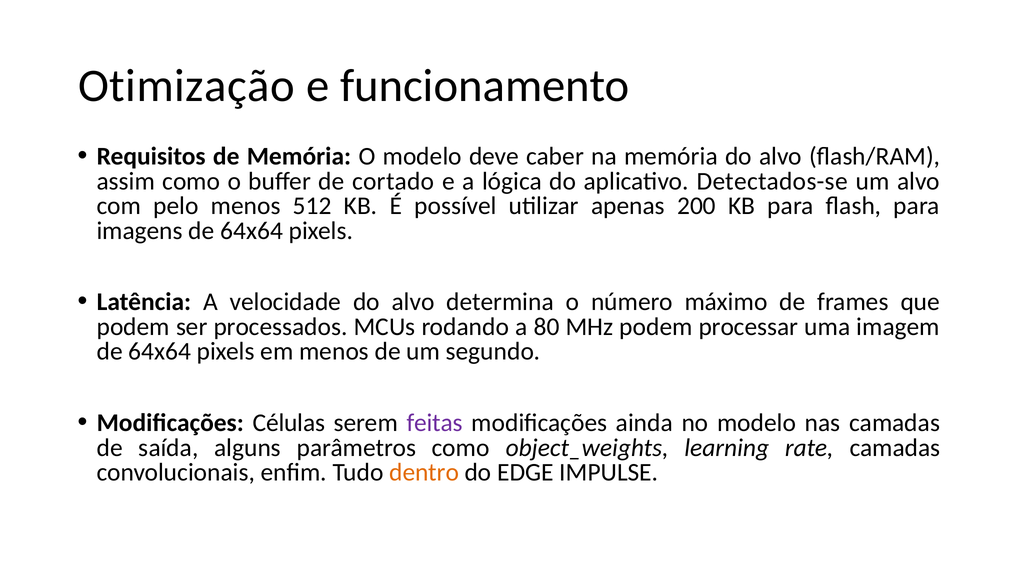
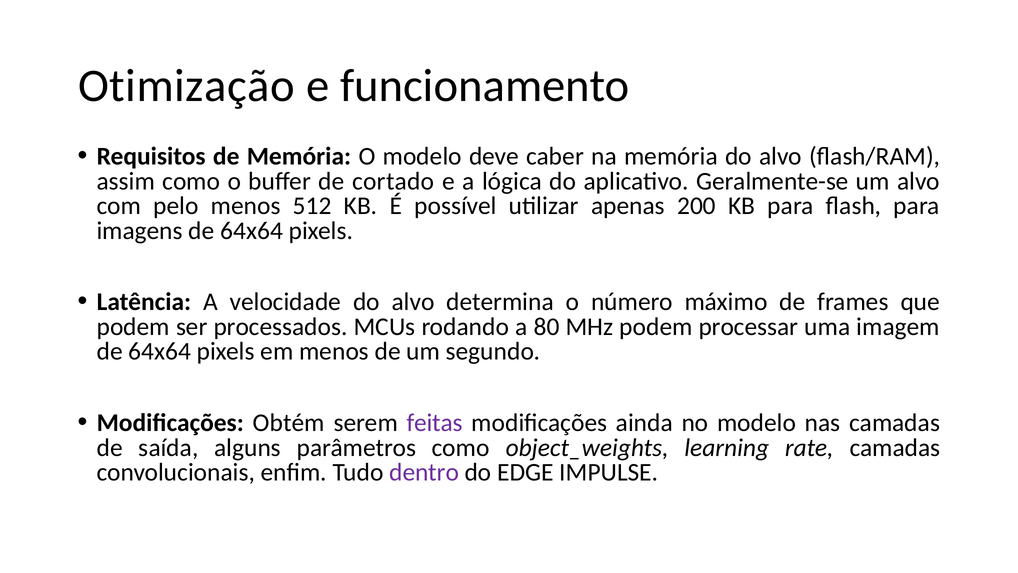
Detectados-se: Detectados-se -> Geralmente-se
Células: Células -> Obtém
dentro colour: orange -> purple
